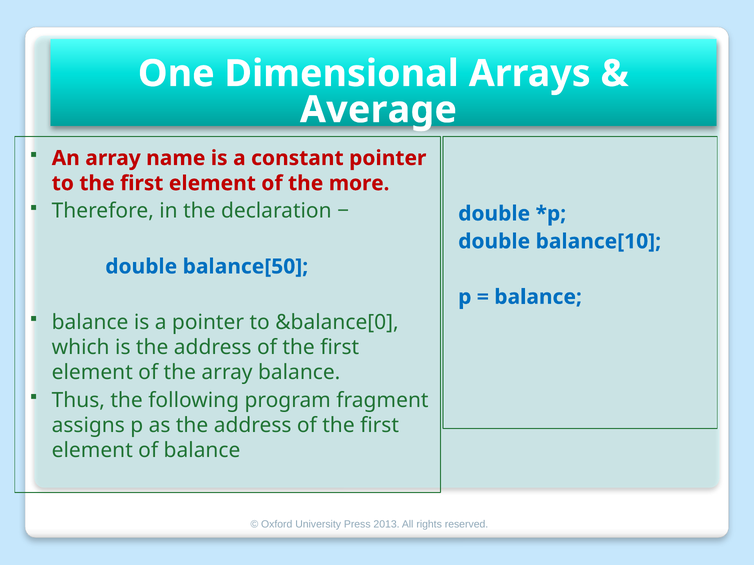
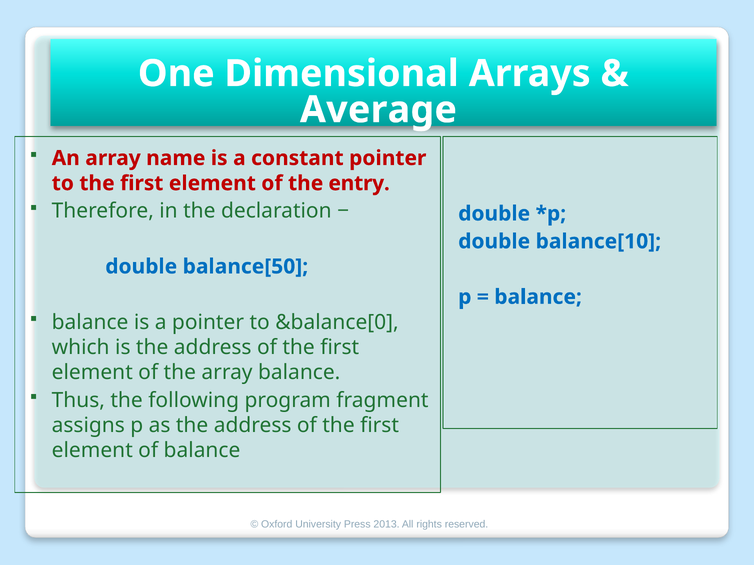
more: more -> entry
